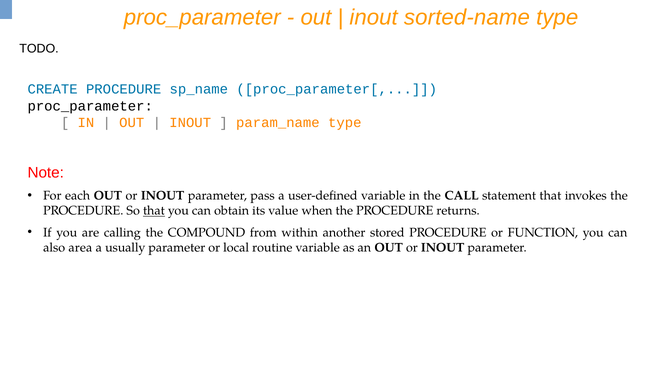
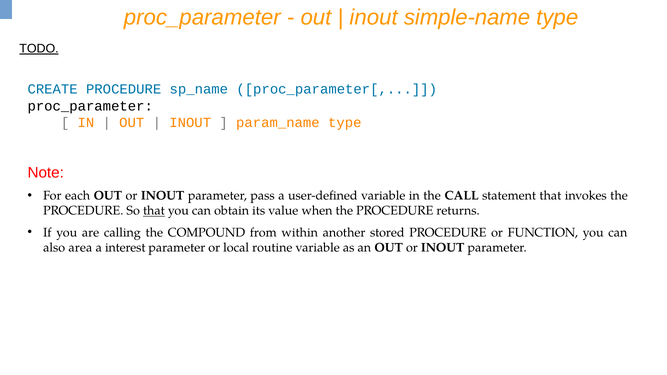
sorted-name: sorted-name -> simple-name
TODO underline: none -> present
usually: usually -> interest
